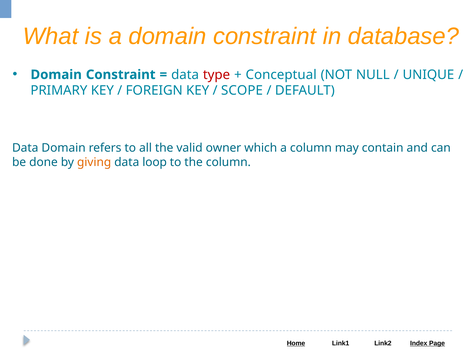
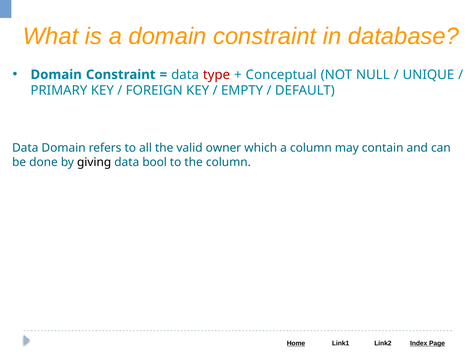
SCOPE: SCOPE -> EMPTY
giving colour: orange -> black
loop: loop -> bool
